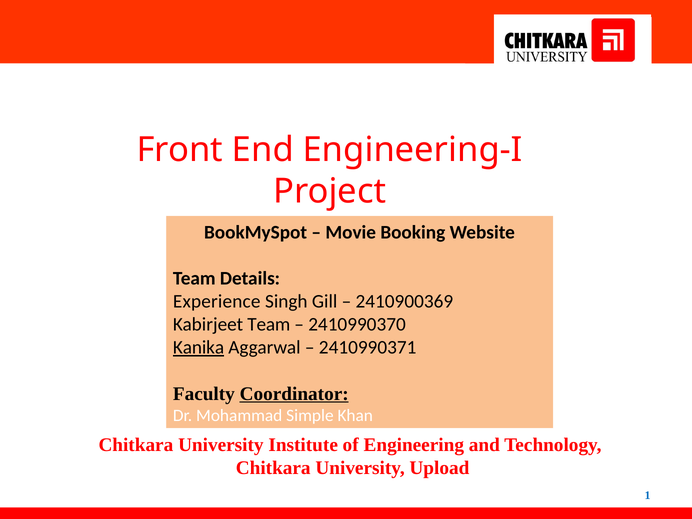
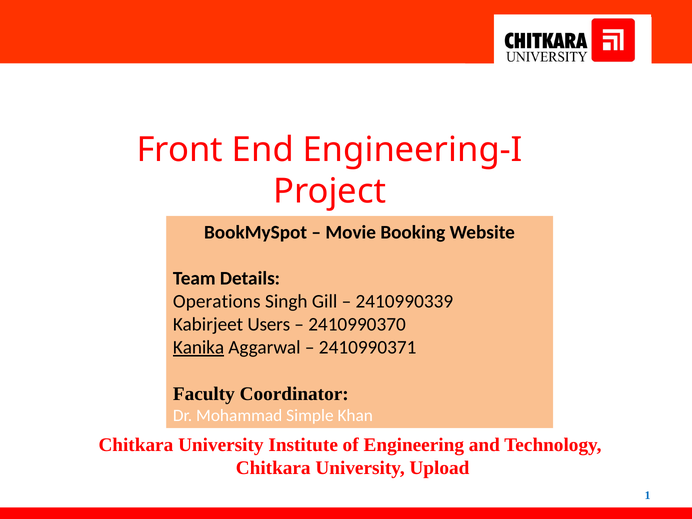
Experience: Experience -> Operations
2410900369: 2410900369 -> 2410990339
Kabirjeet Team: Team -> Users
Coordinator underline: present -> none
